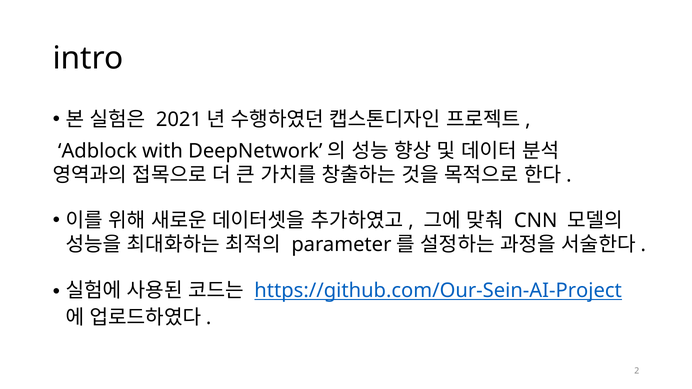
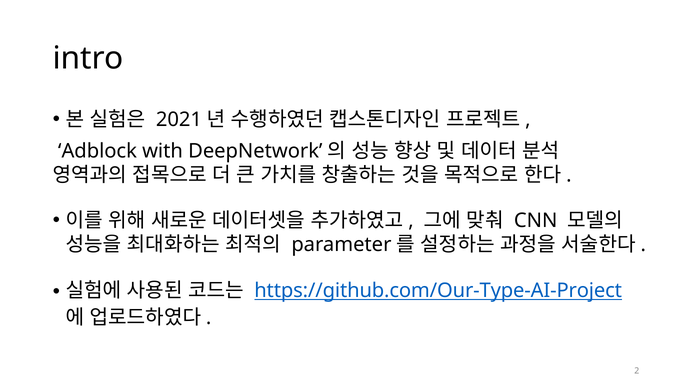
https://github.com/Our-Sein-AI-Project: https://github.com/Our-Sein-AI-Project -> https://github.com/Our-Type-AI-Project
